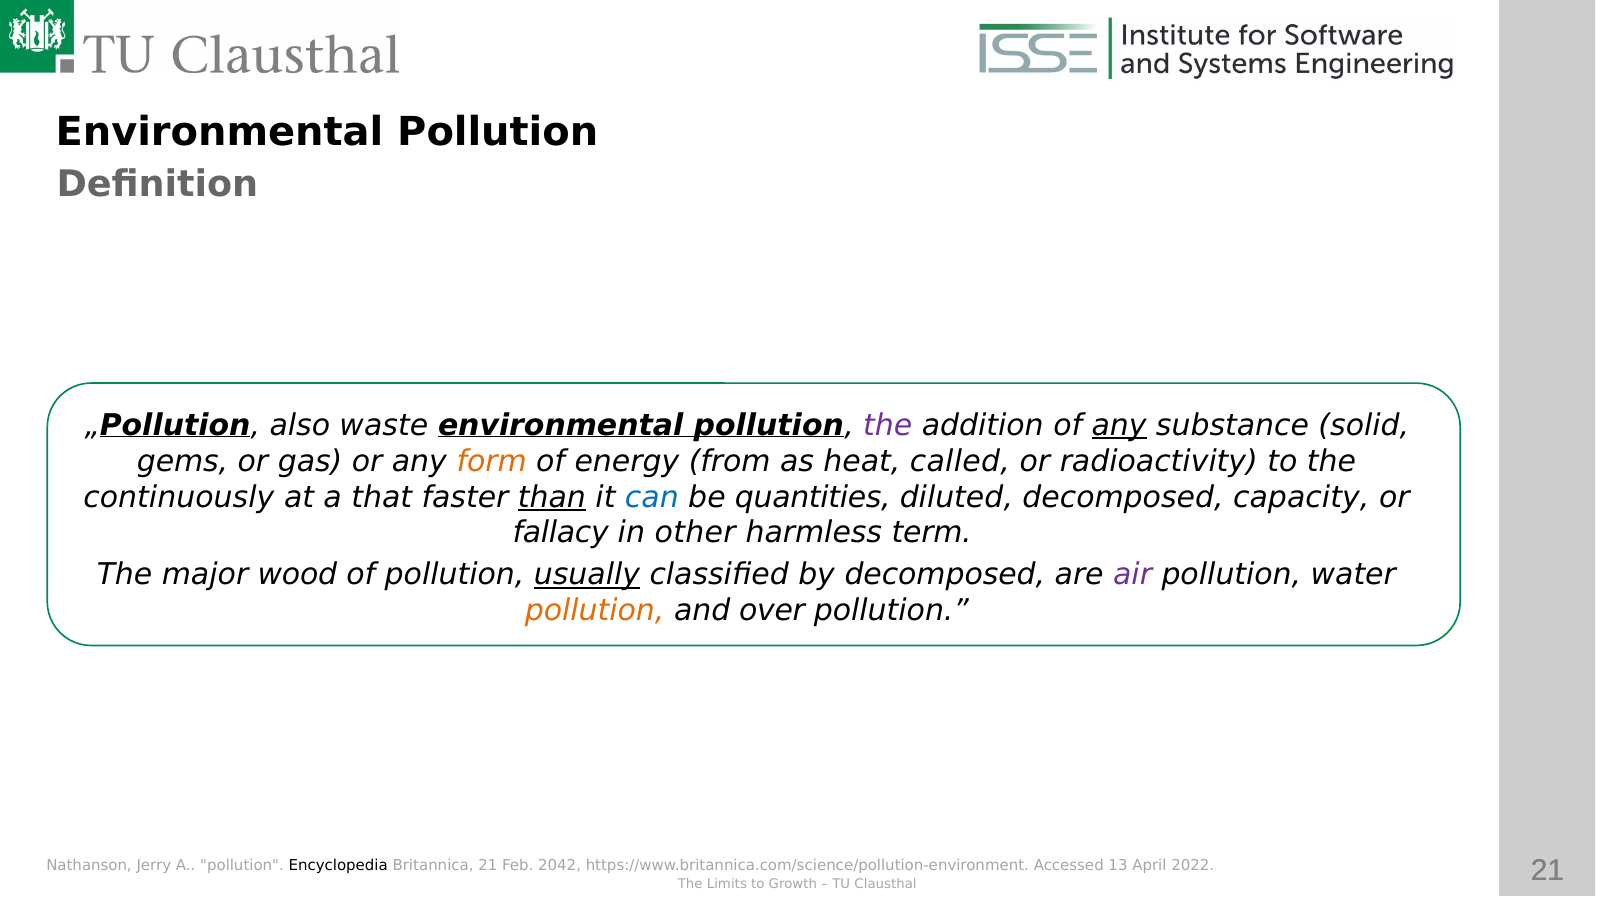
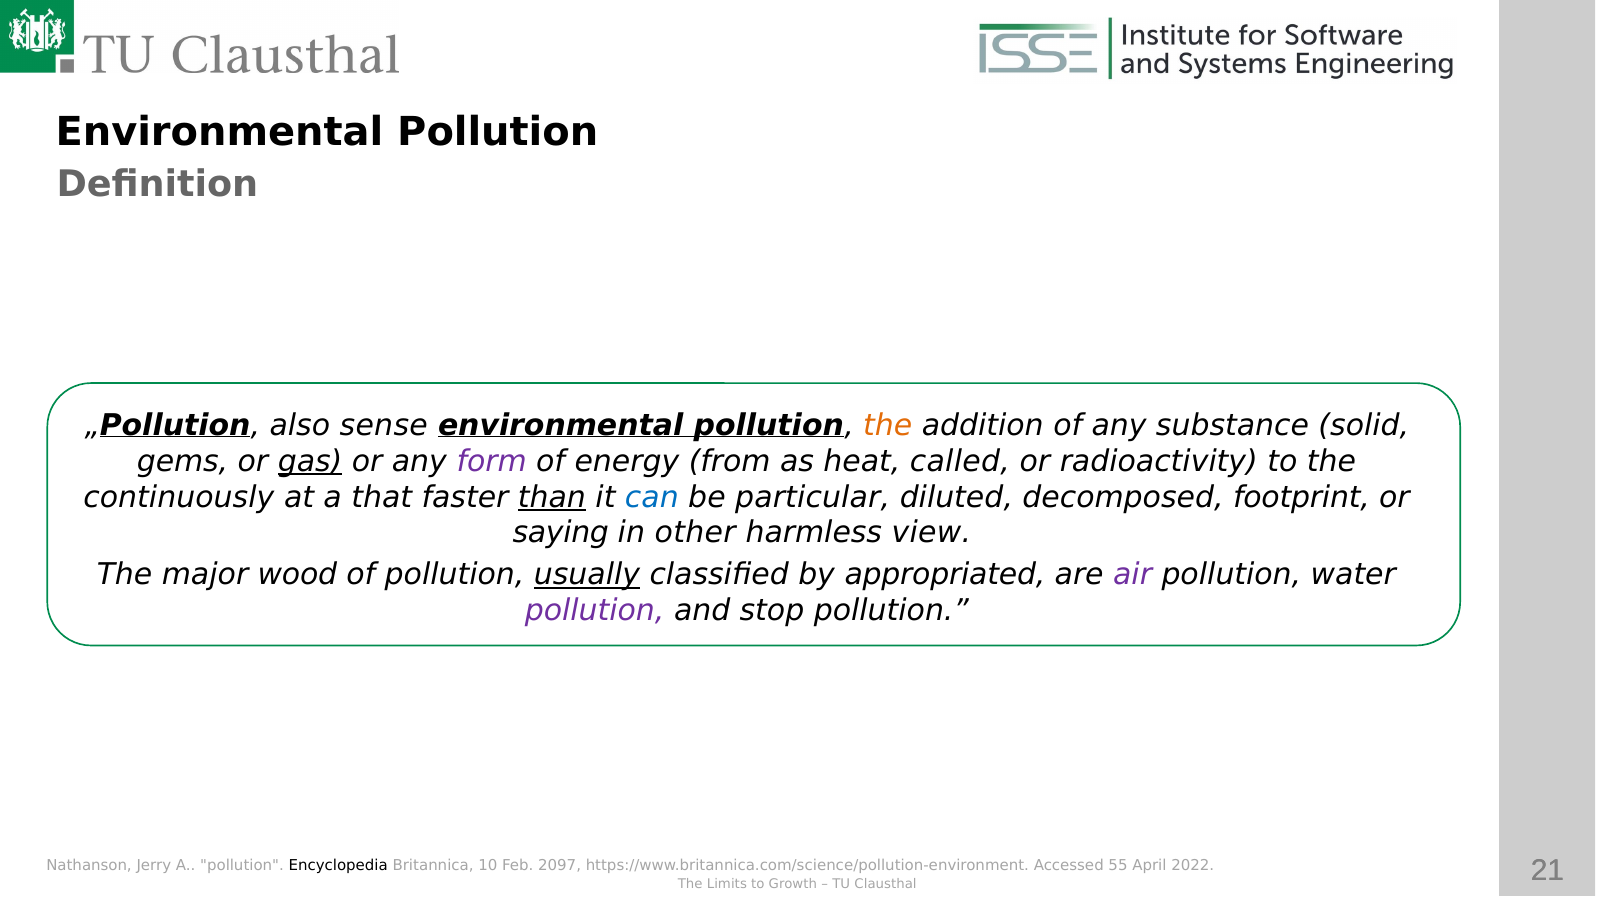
waste: waste -> sense
the at (888, 425) colour: purple -> orange
any at (1119, 425) underline: present -> none
gas underline: none -> present
form colour: orange -> purple
quantities: quantities -> particular
capacity: capacity -> footprint
fallacy: fallacy -> saying
term: term -> view
by decomposed: decomposed -> appropriated
pollution at (595, 611) colour: orange -> purple
over: over -> stop
Britannica 21: 21 -> 10
2042: 2042 -> 2097
13: 13 -> 55
